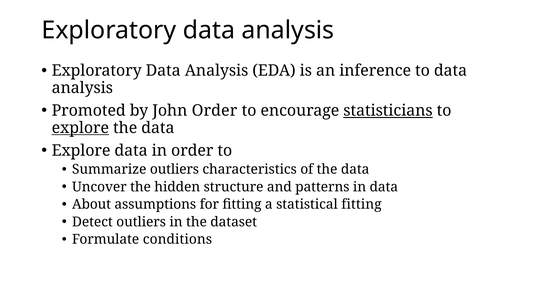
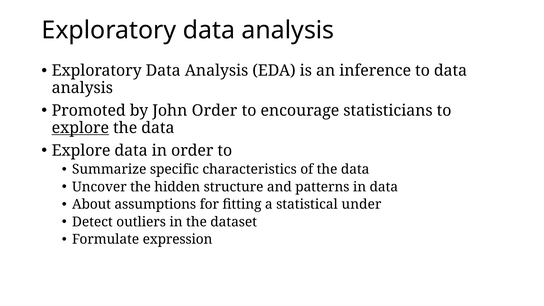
statisticians underline: present -> none
Summarize outliers: outliers -> specific
statistical fitting: fitting -> under
conditions: conditions -> expression
